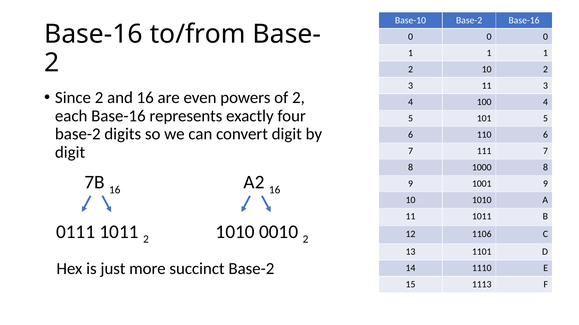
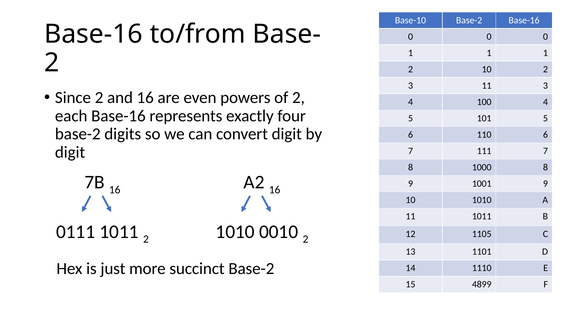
1106: 1106 -> 1105
1113: 1113 -> 4899
